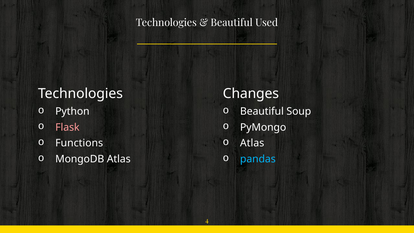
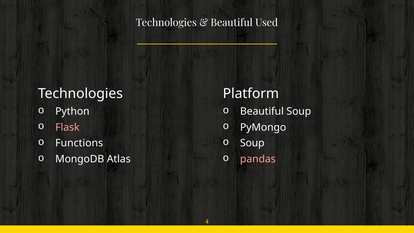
Changes: Changes -> Platform
Atlas at (252, 143): Atlas -> Soup
pandas colour: light blue -> pink
